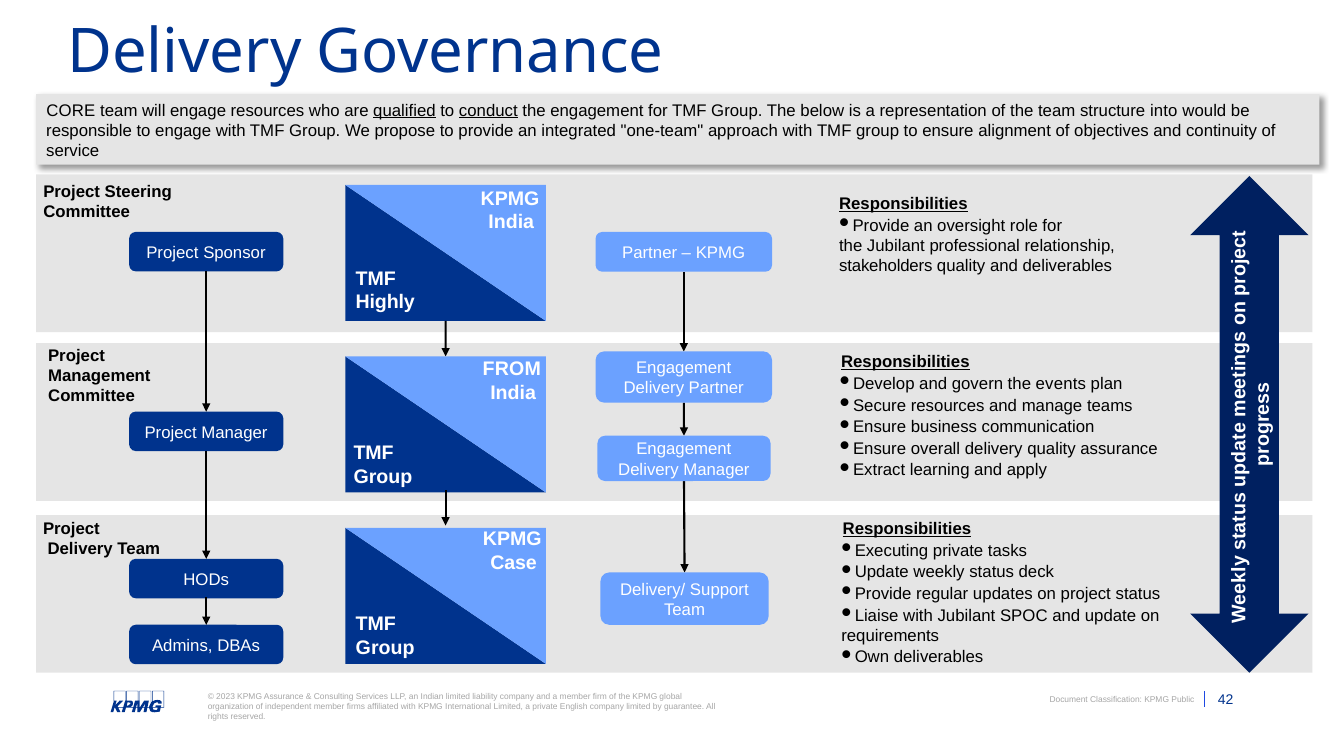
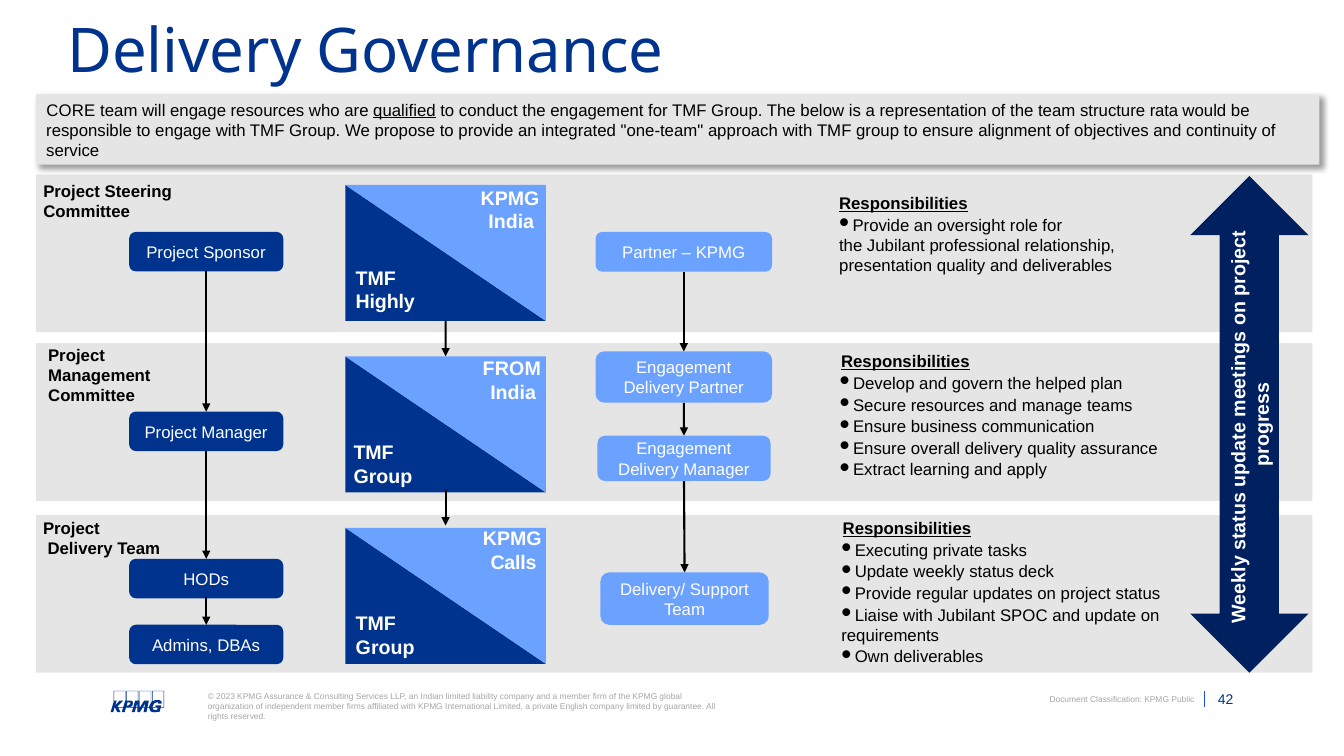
conduct underline: present -> none
into: into -> rata
stakeholders: stakeholders -> presentation
events: events -> helped
Case: Case -> Calls
